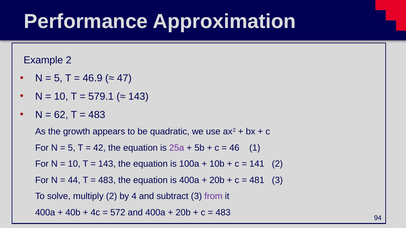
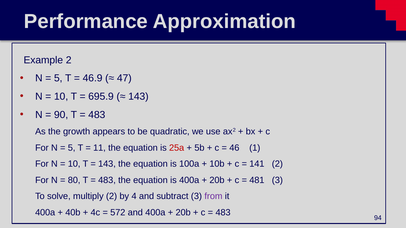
579.1: 579.1 -> 695.9
62: 62 -> 90
42: 42 -> 11
25a colour: purple -> red
44: 44 -> 80
